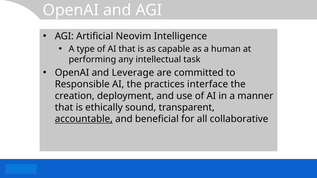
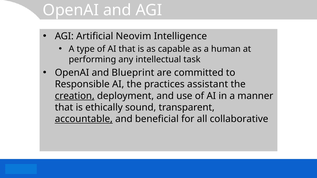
Leverage: Leverage -> Blueprint
interface: interface -> assistant
creation underline: none -> present
